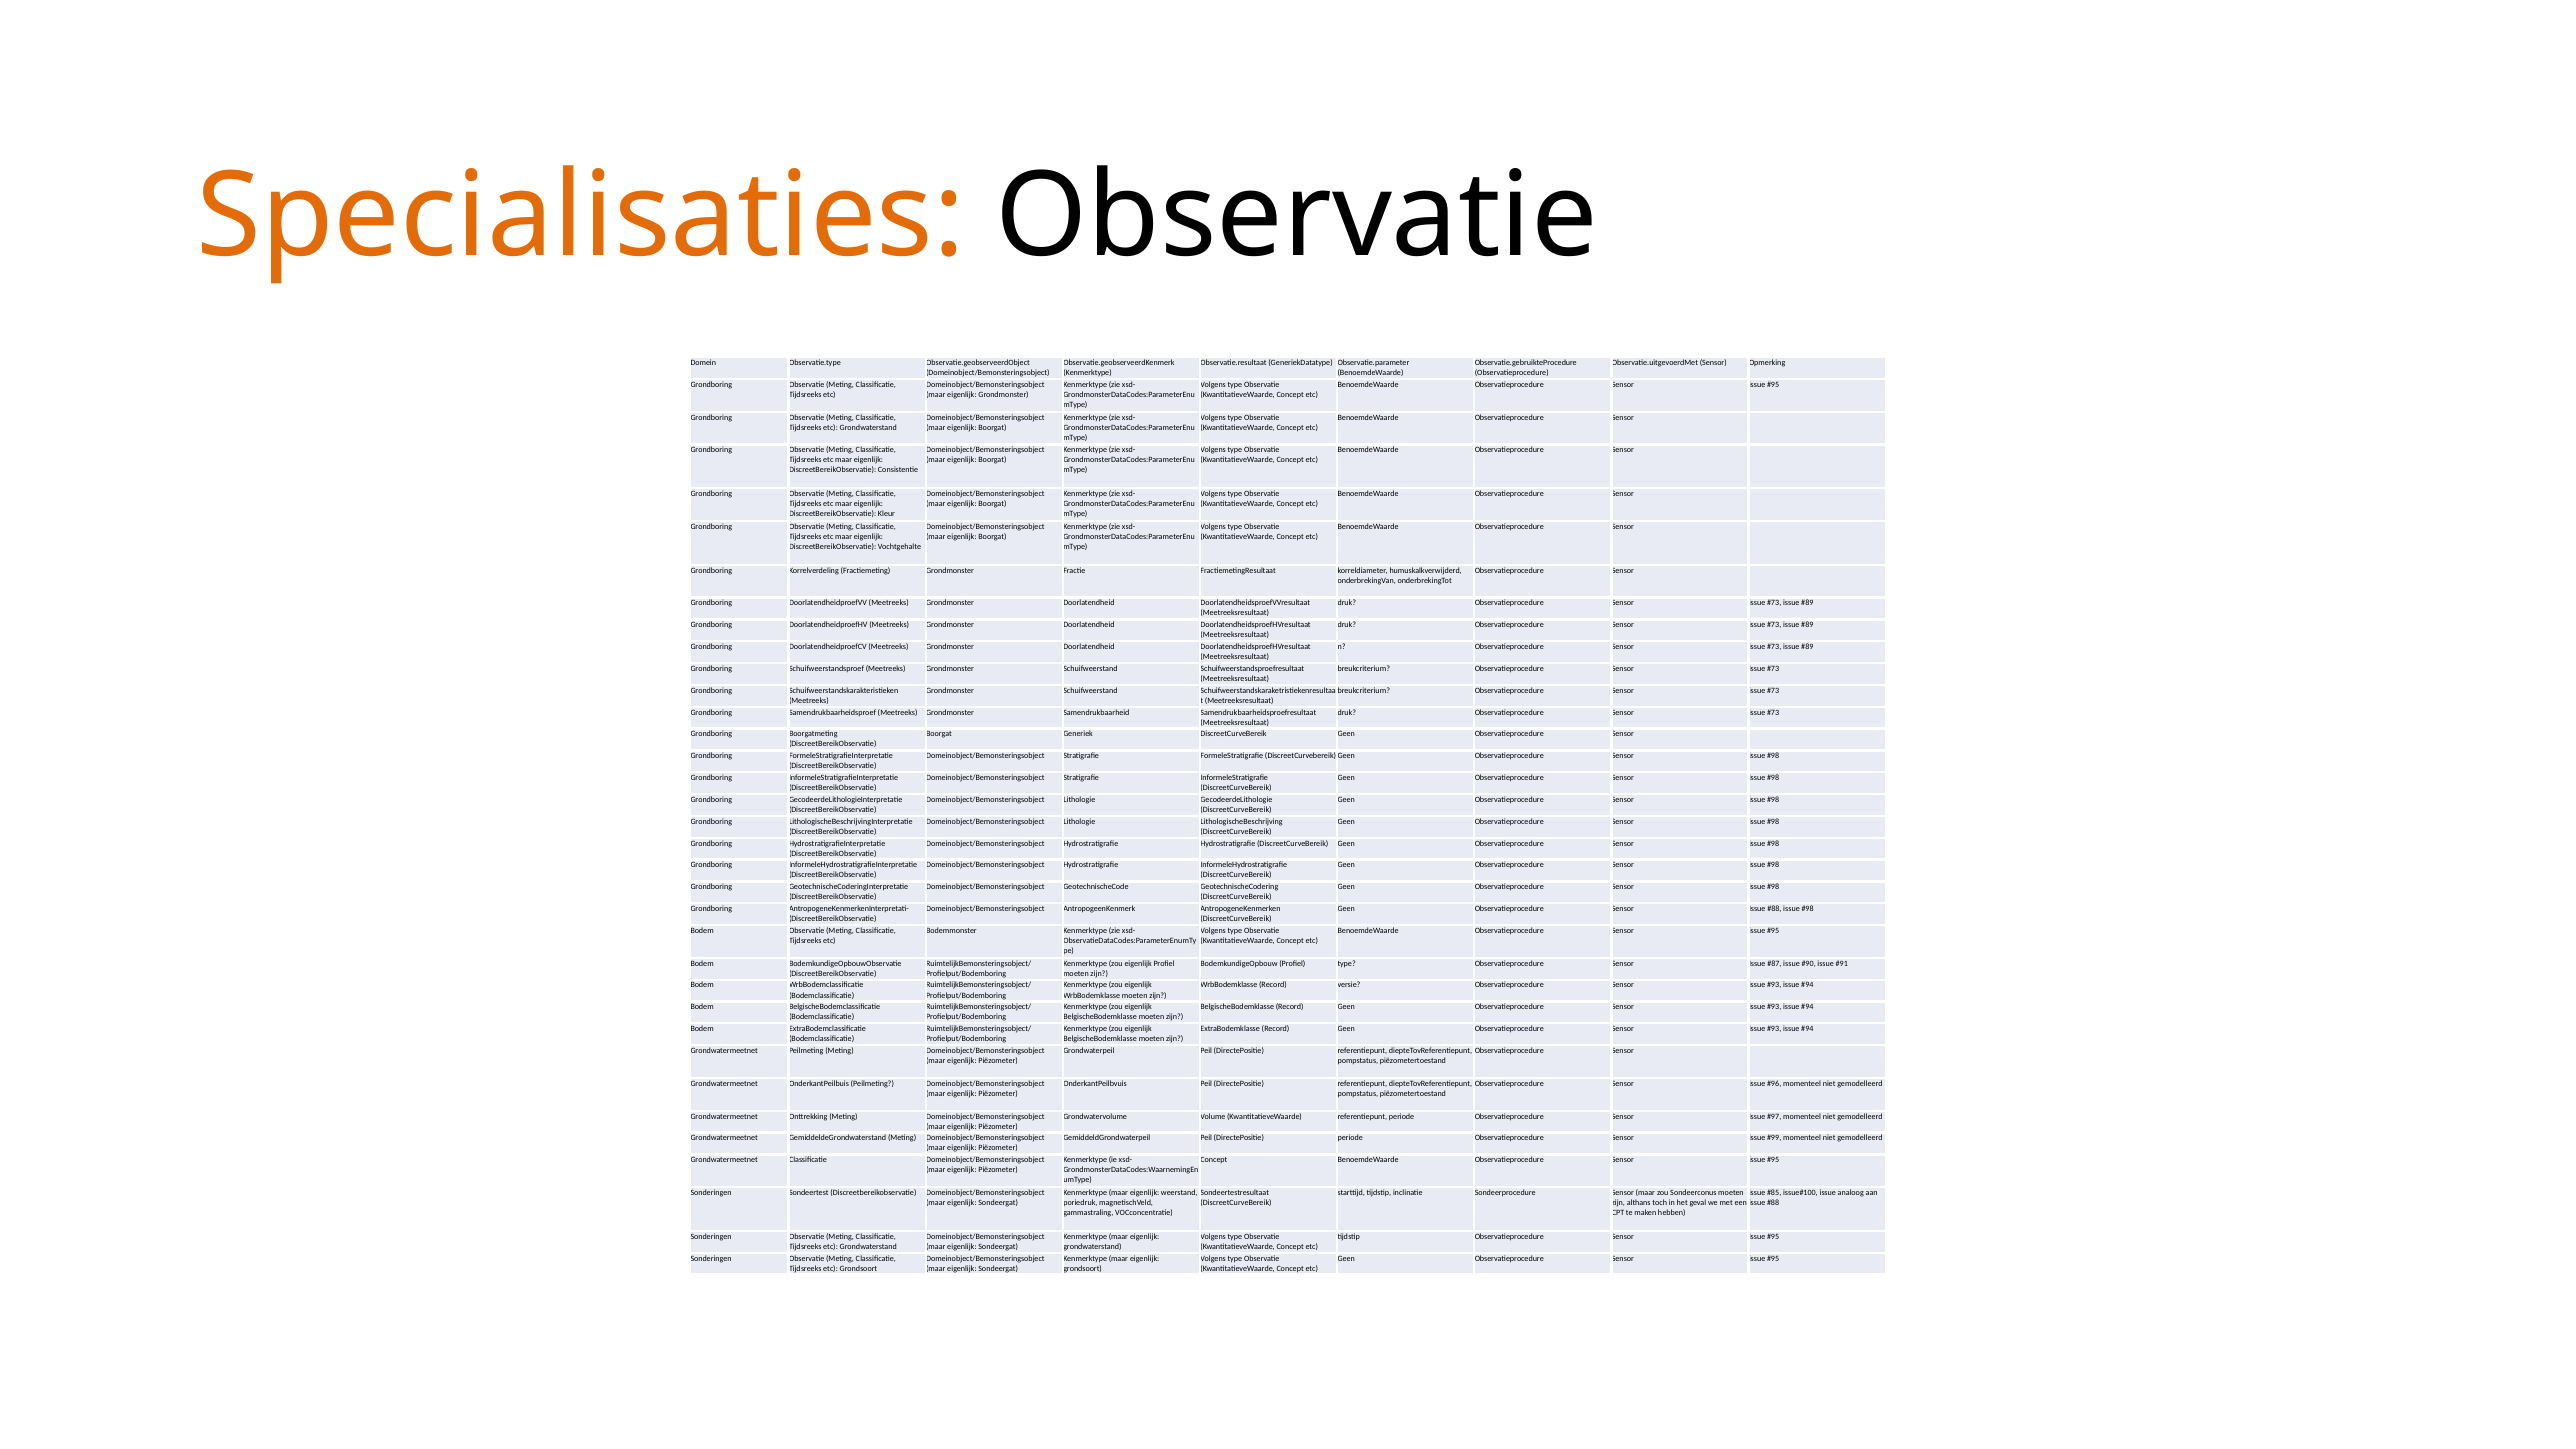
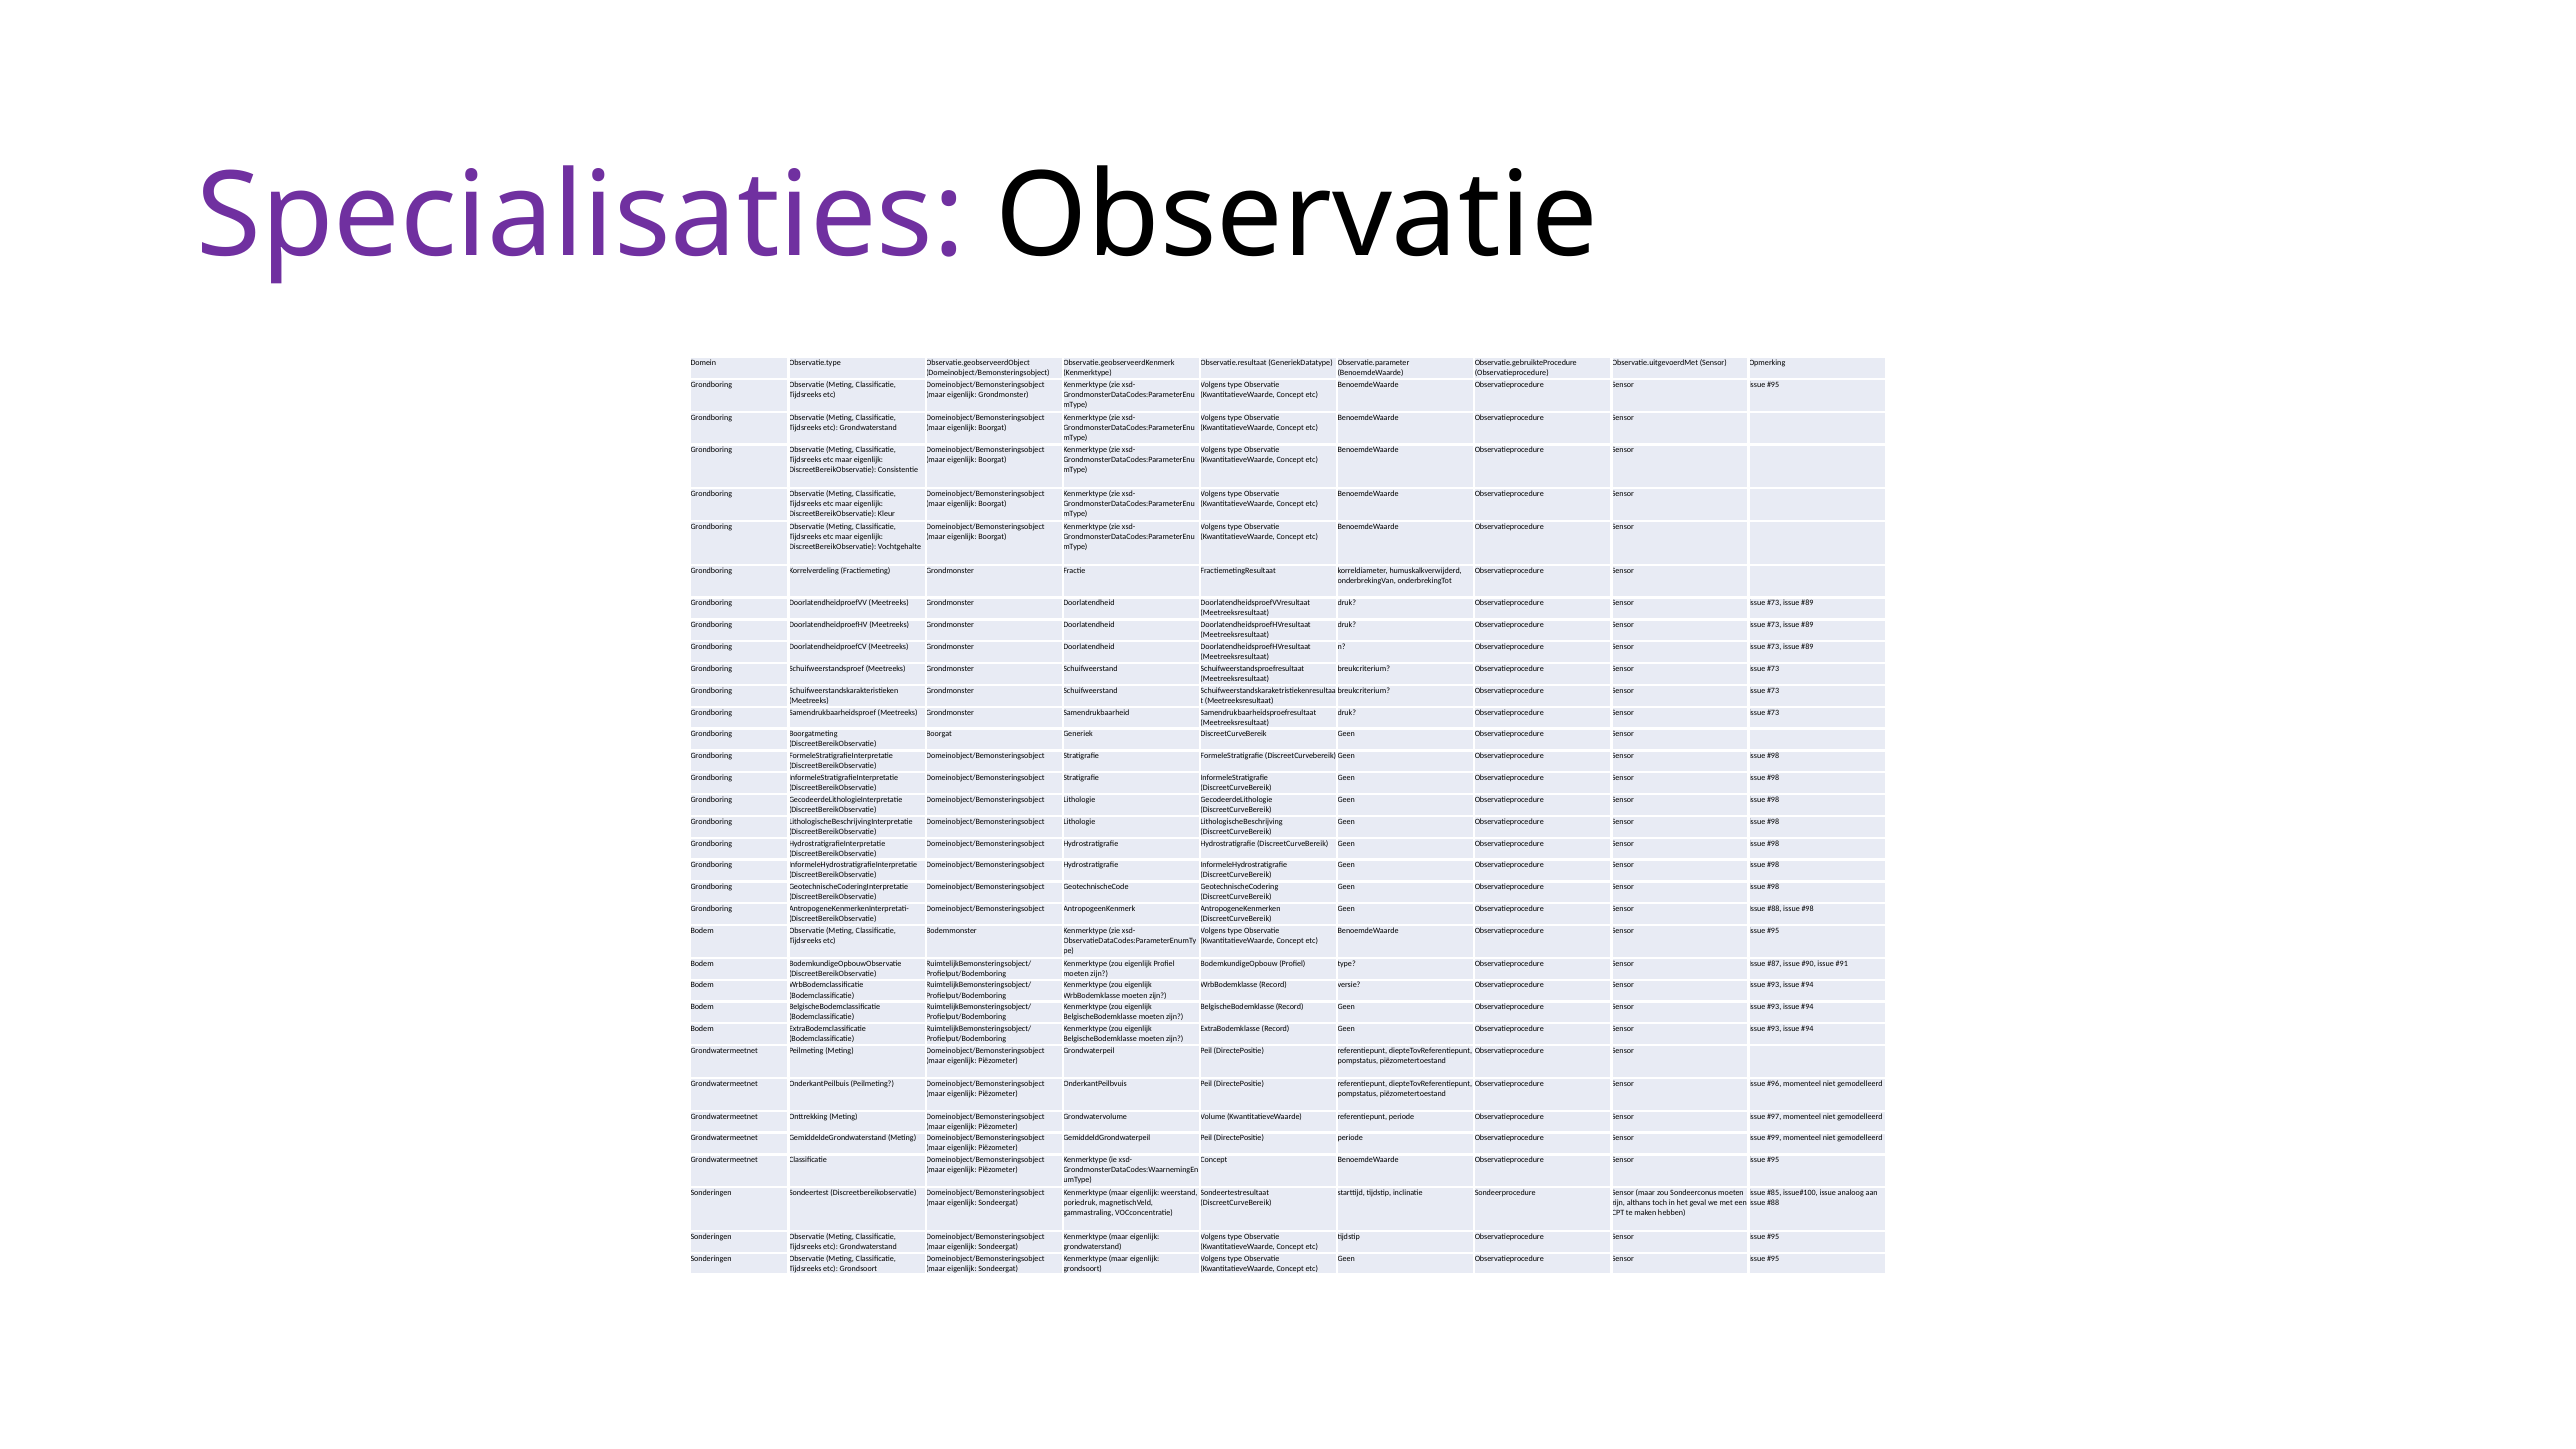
Specialisaties colour: orange -> purple
